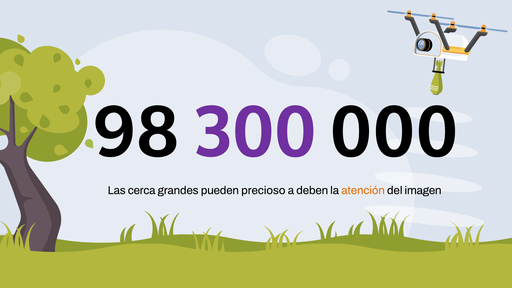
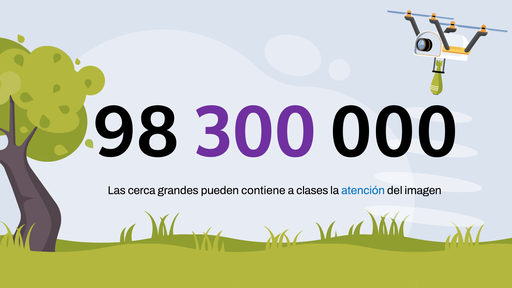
precioso: precioso -> contiene
deben: deben -> clases
atención colour: orange -> blue
